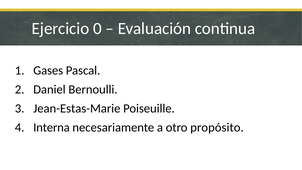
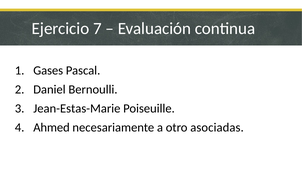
0: 0 -> 7
Interna: Interna -> Ahmed
propósito: propósito -> asociadas
